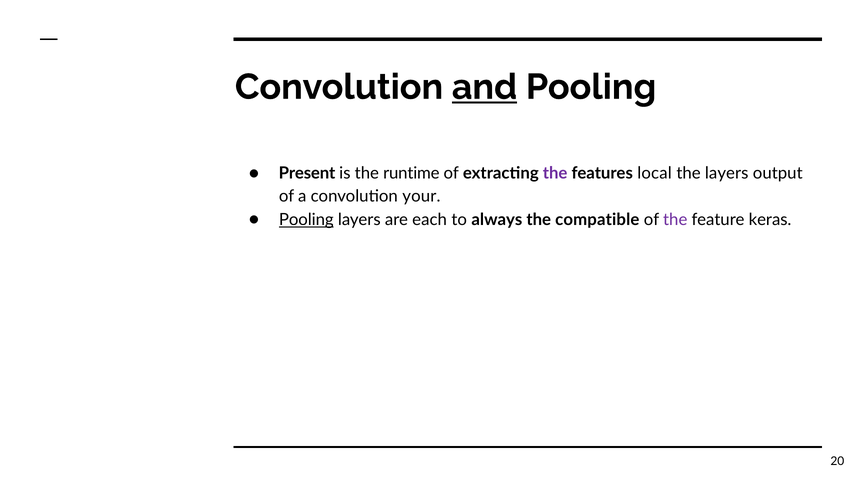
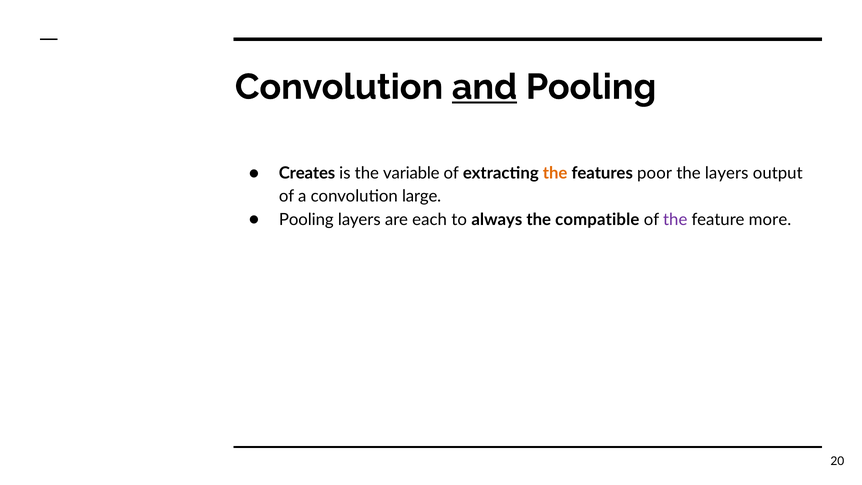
Present: Present -> Creates
runtime: runtime -> variable
the at (555, 173) colour: purple -> orange
local: local -> poor
your: your -> large
Pooling at (306, 220) underline: present -> none
keras: keras -> more
